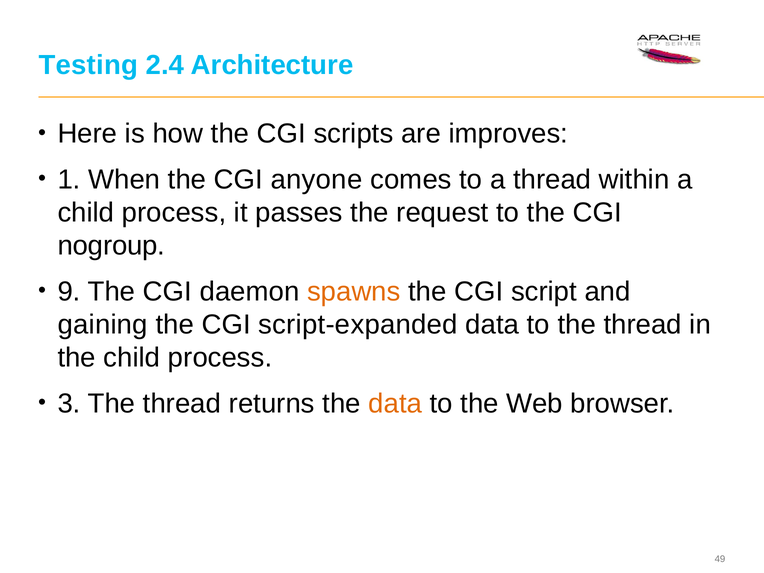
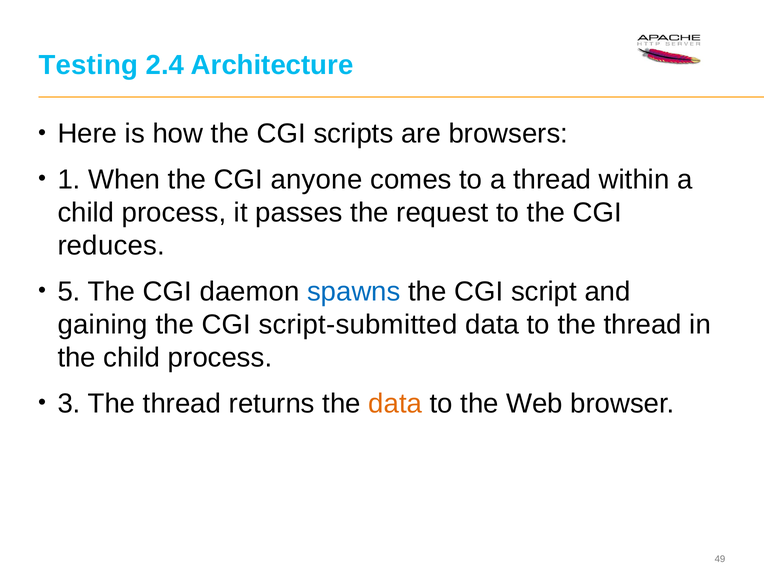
improves: improves -> browsers
nogroup: nogroup -> reduces
9: 9 -> 5
spawns colour: orange -> blue
script-expanded: script-expanded -> script-submitted
